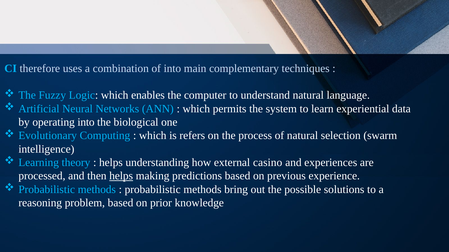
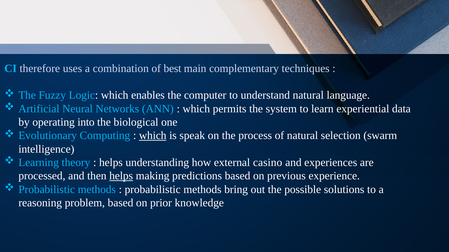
of into: into -> best
which at (153, 136) underline: none -> present
refers: refers -> speak
